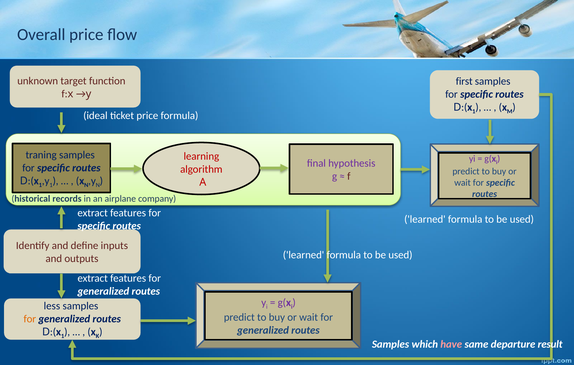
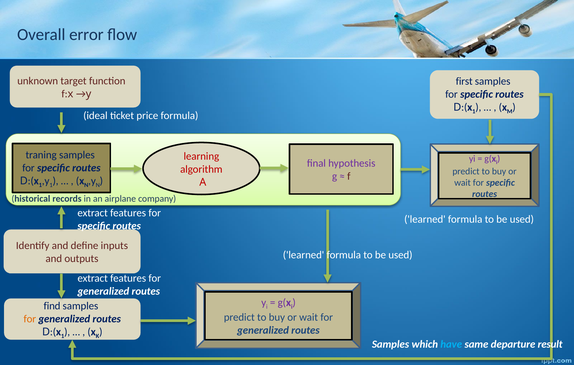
Overall price: price -> error
less: less -> find
have colour: pink -> light blue
